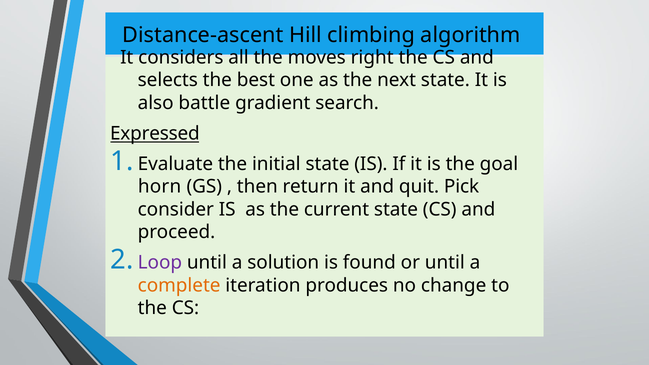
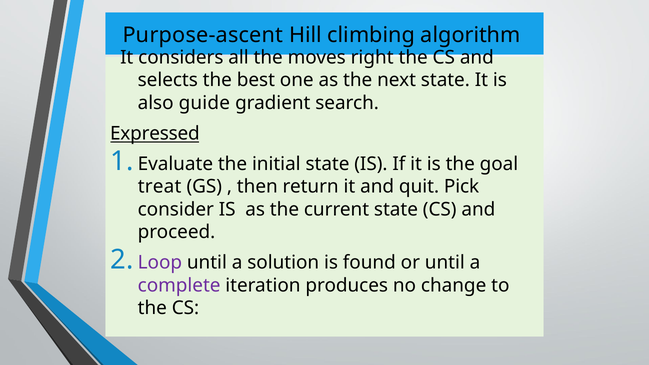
Distance-ascent: Distance-ascent -> Purpose-ascent
battle: battle -> guide
horn: horn -> treat
complete colour: orange -> purple
